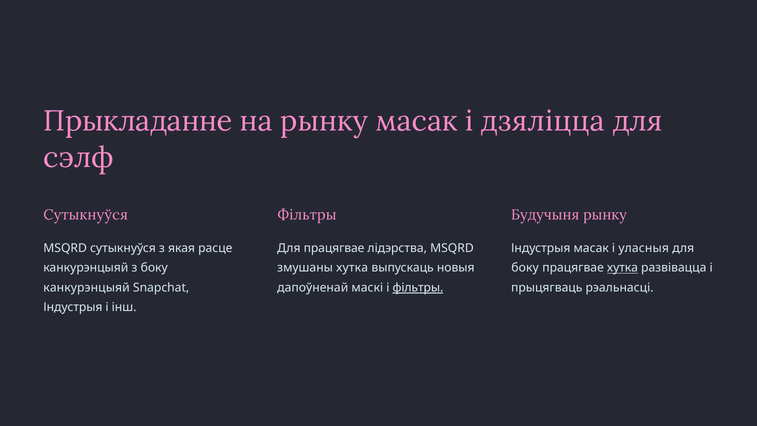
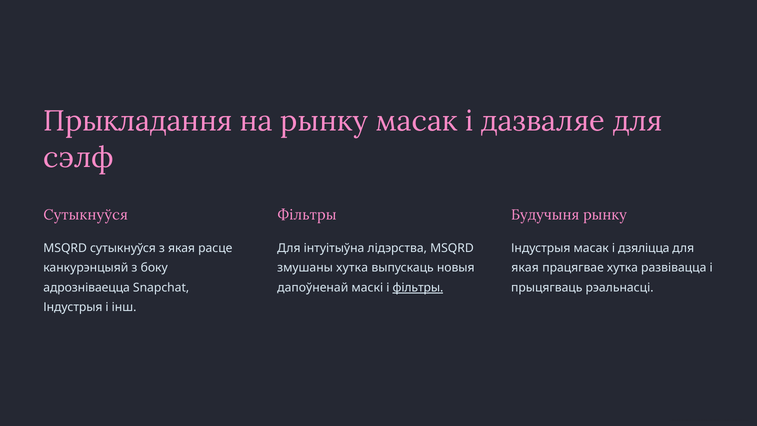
Прыкладанне: Прыкладанне -> Прыкладання
дзяліцца: дзяліцца -> дазваляе
Для працягвае: працягвае -> інтуітыўна
уласныя: уласныя -> дзяліцца
боку at (525, 268): боку -> якая
хутка at (622, 268) underline: present -> none
канкурэнцыяй at (87, 288): канкурэнцыяй -> адрозніваецца
